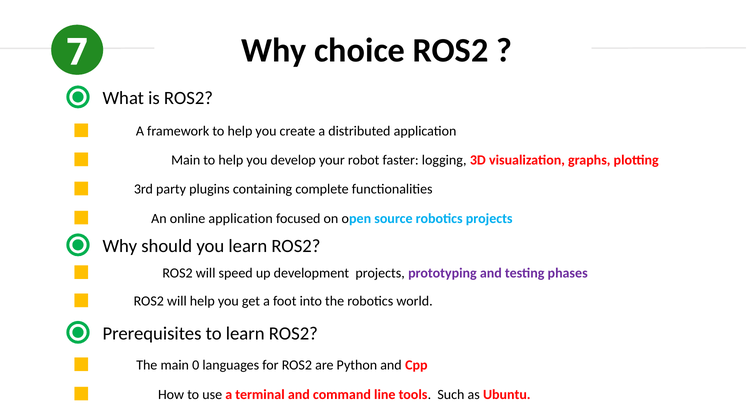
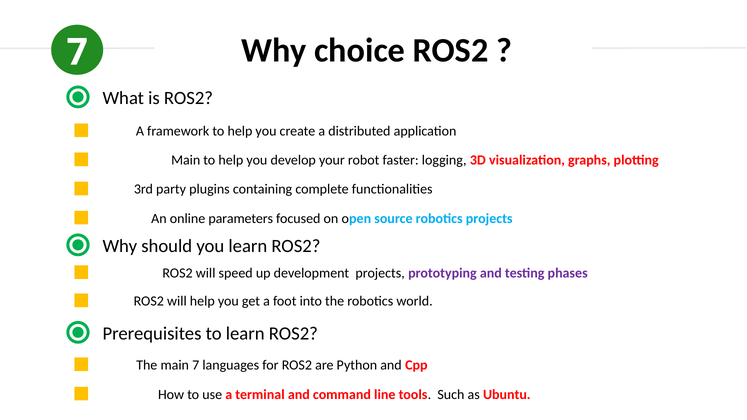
online application: application -> parameters
main 0: 0 -> 7
